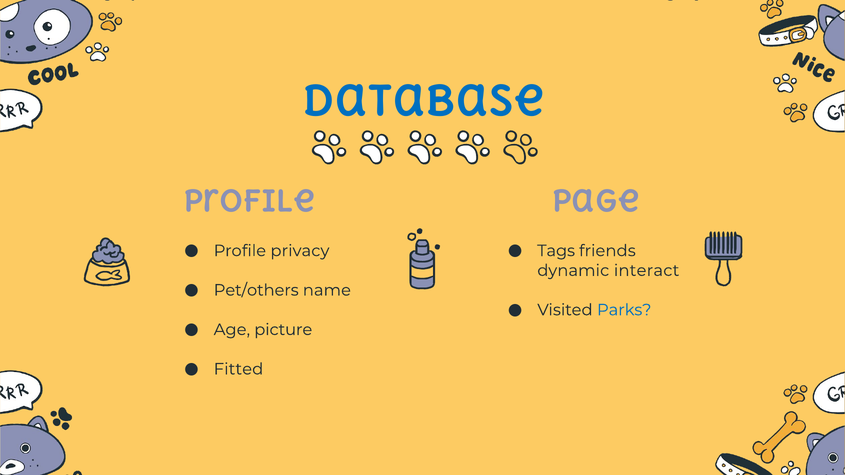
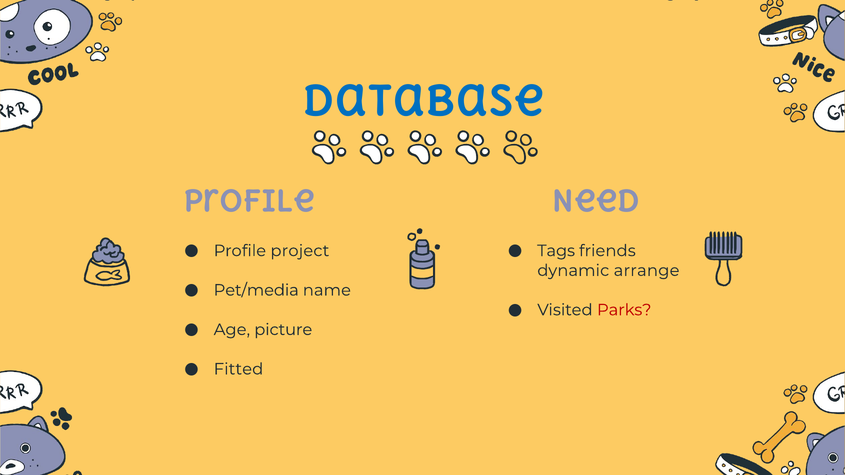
Page: Page -> Need
privacy: privacy -> project
interact: interact -> arrange
Pet/others: Pet/others -> Pet/media
Parks colour: blue -> red
